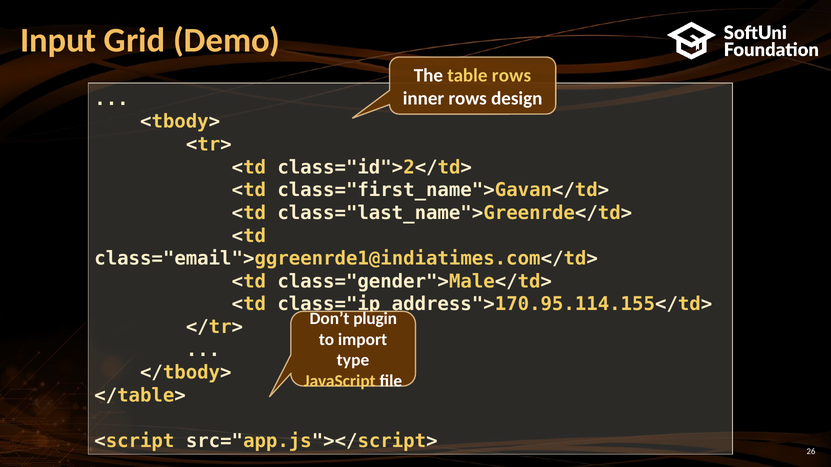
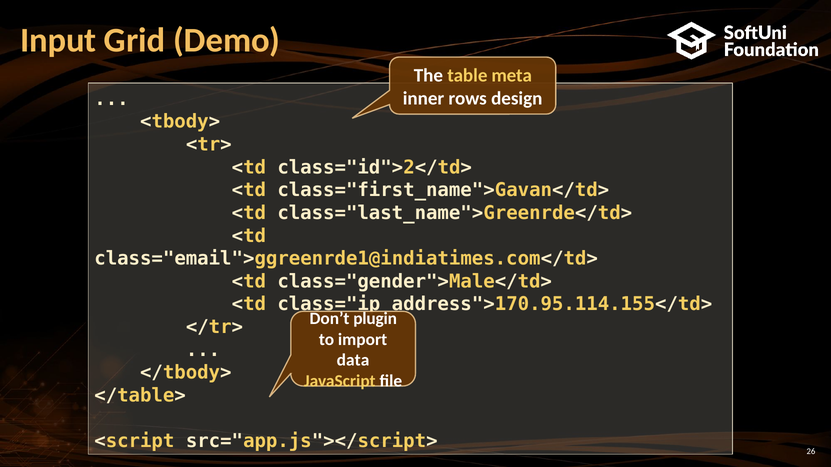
table rows: rows -> meta
type: type -> data
